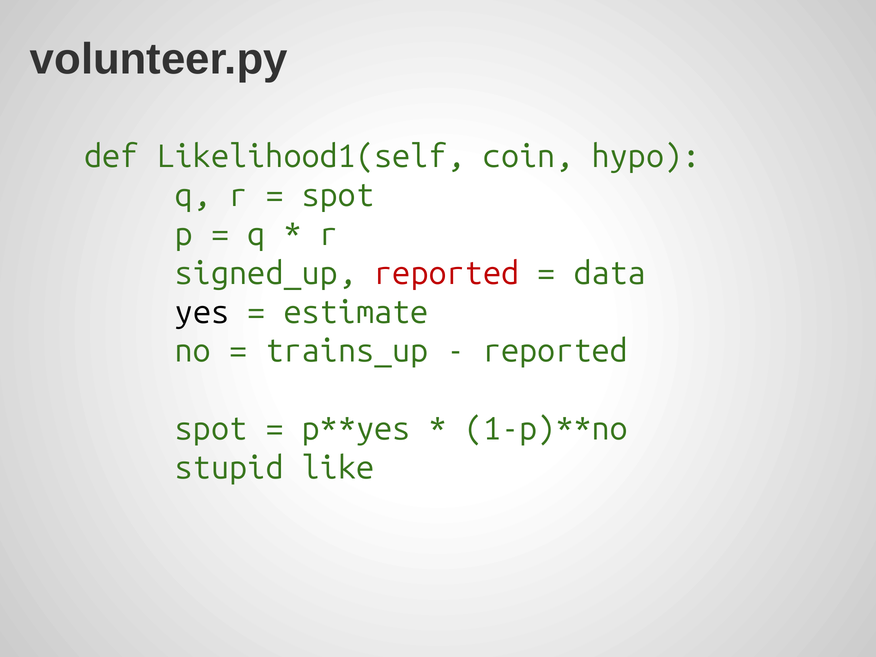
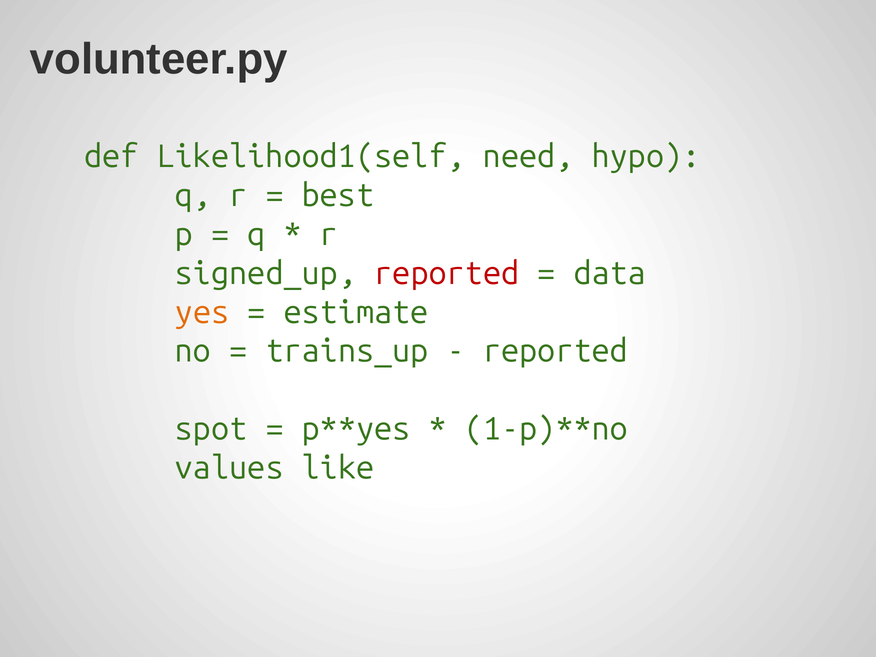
coin: coin -> need
spot at (338, 196): spot -> best
yes colour: black -> orange
stupid: stupid -> values
